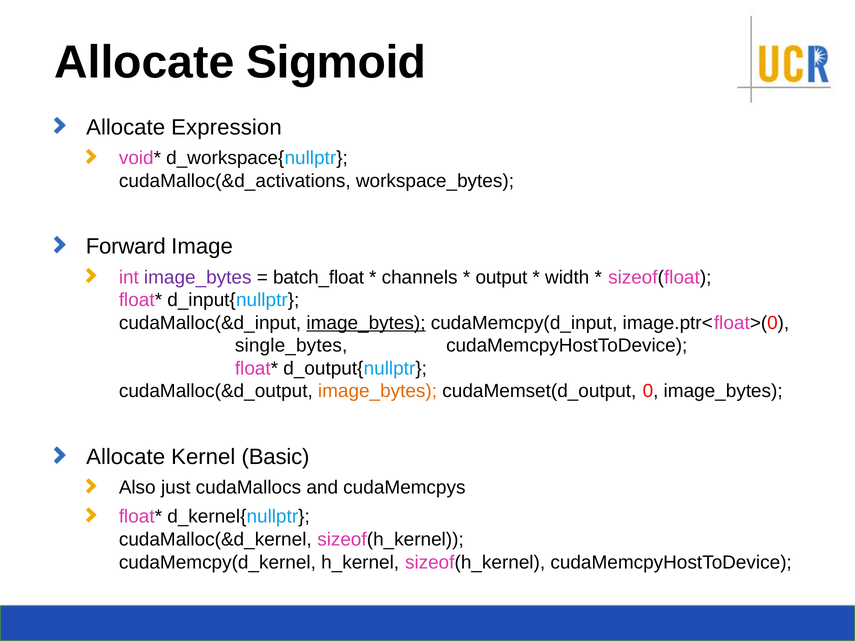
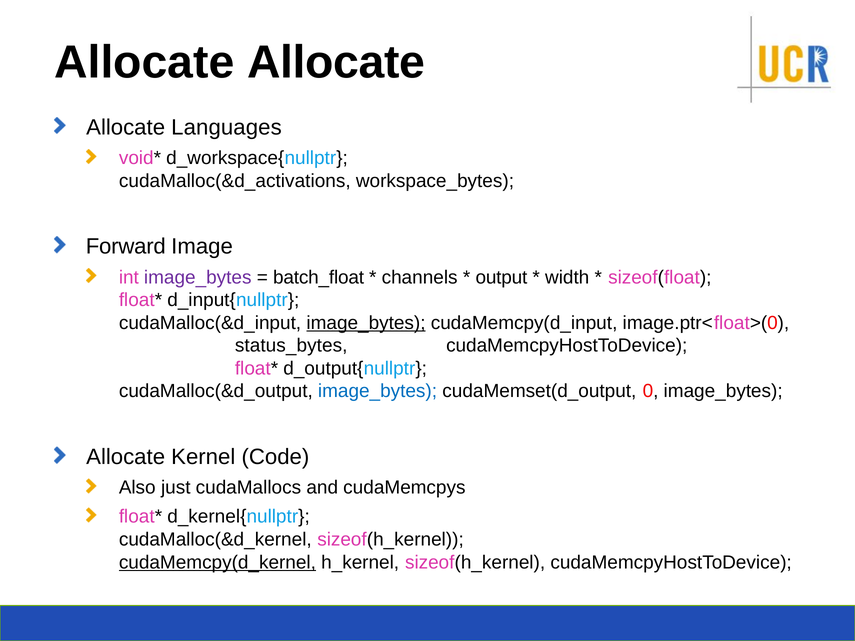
Sigmoid at (336, 62): Sigmoid -> Allocate
Expression: Expression -> Languages
single_bytes: single_bytes -> status_bytes
image_bytes at (378, 391) colour: orange -> blue
Basic: Basic -> Code
cudaMemcpy(d_kernel underline: none -> present
